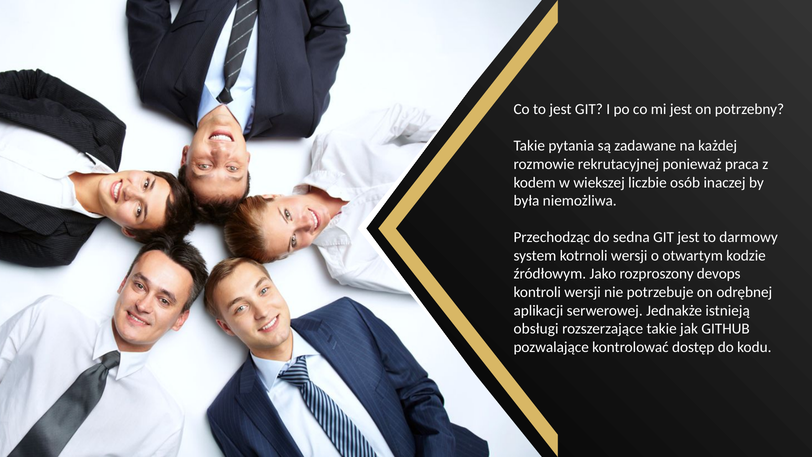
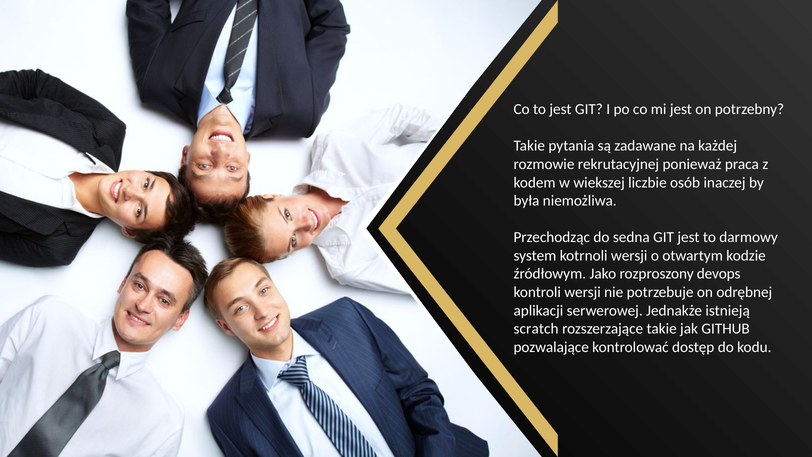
obsługi: obsługi -> scratch
